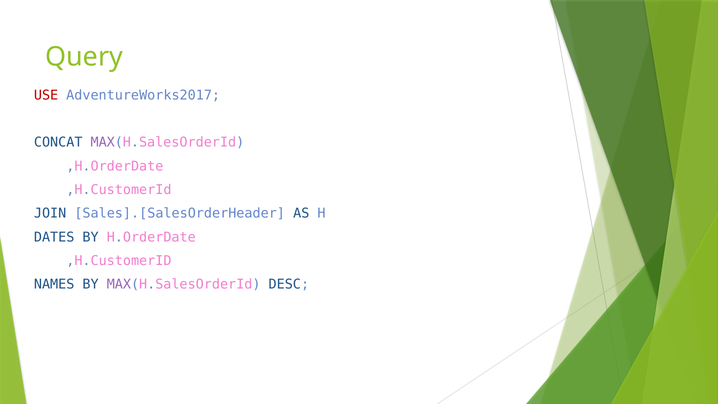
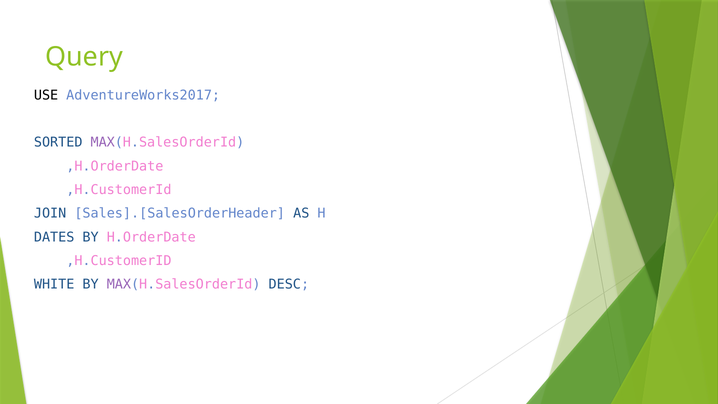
USE colour: red -> black
CONCAT: CONCAT -> SORTED
NAMES: NAMES -> WHITE
